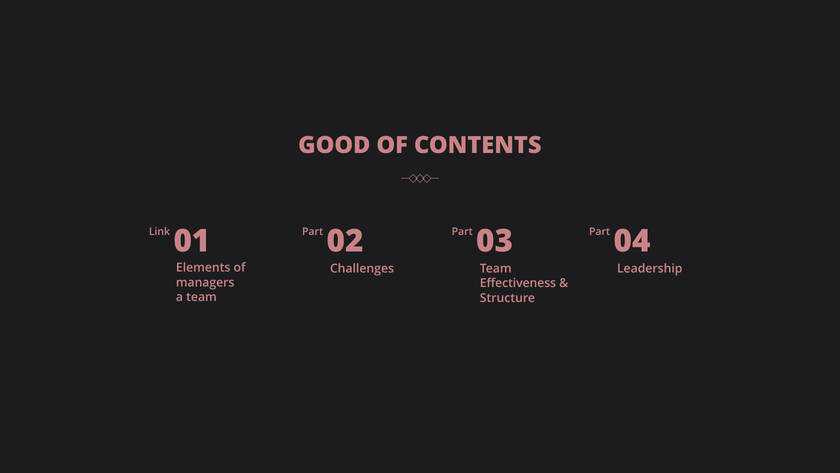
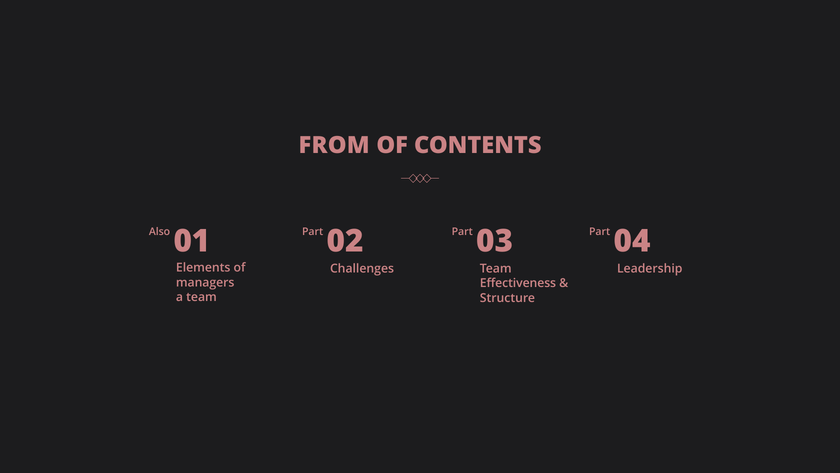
GOOD: GOOD -> FROM
Link: Link -> Also
